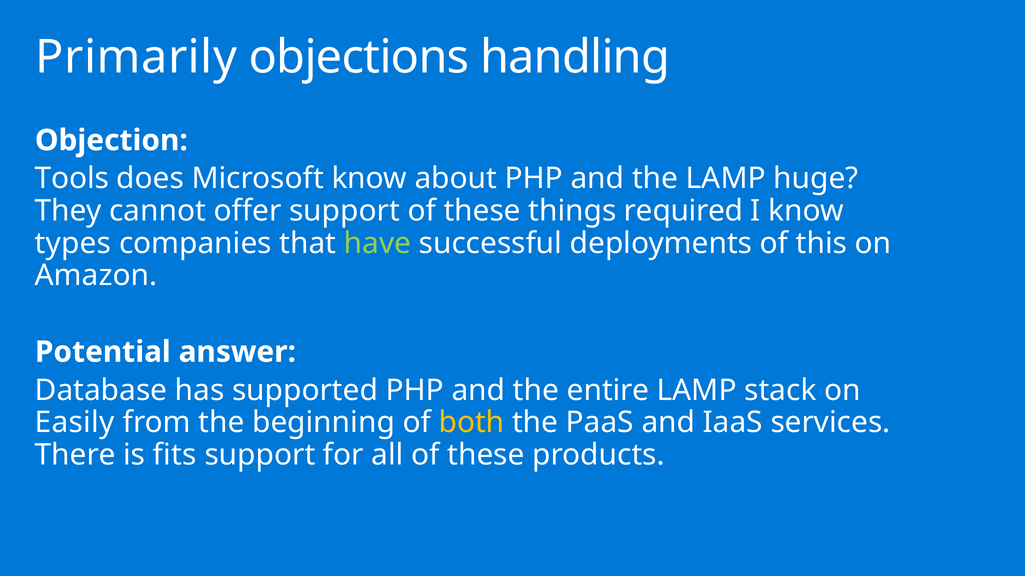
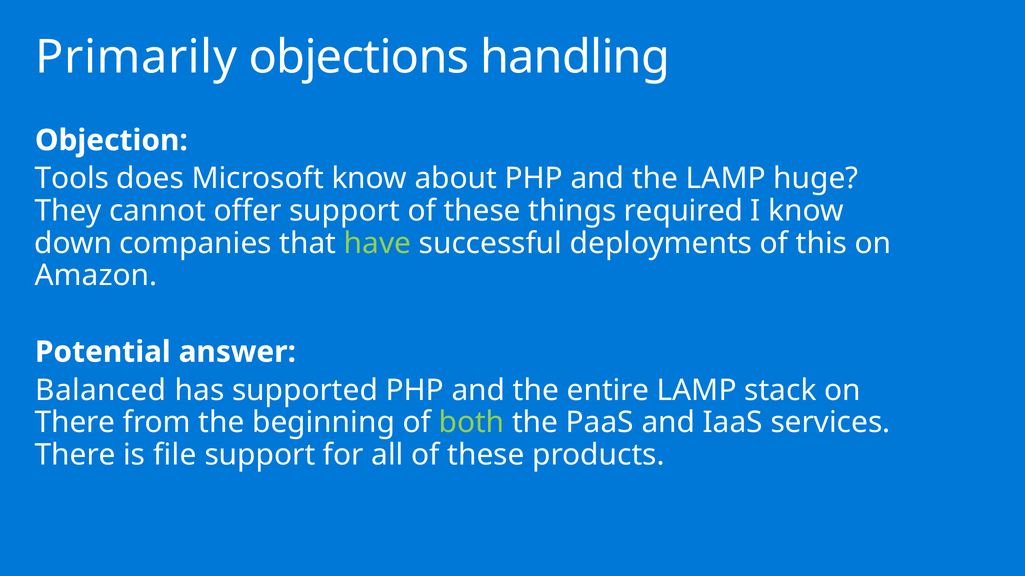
types: types -> down
Database: Database -> Balanced
Easily at (75, 423): Easily -> There
both colour: yellow -> light green
fits: fits -> file
